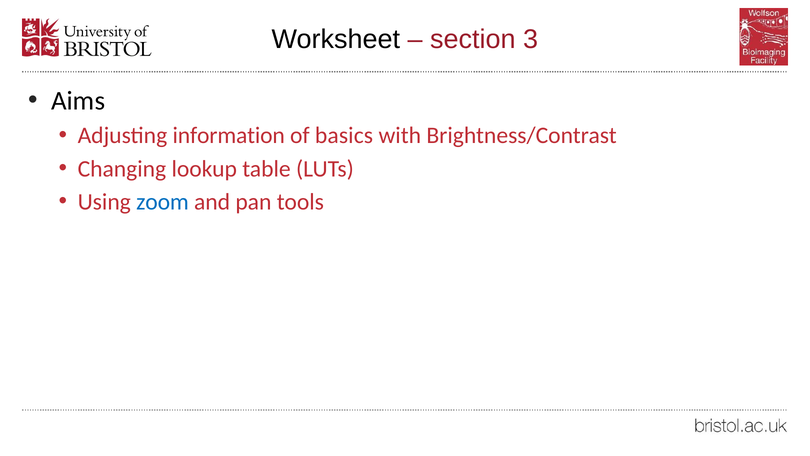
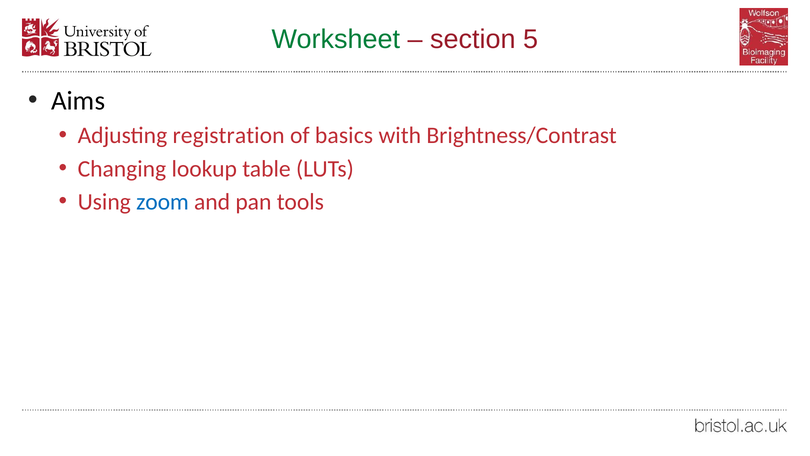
Worksheet colour: black -> green
3: 3 -> 5
information: information -> registration
